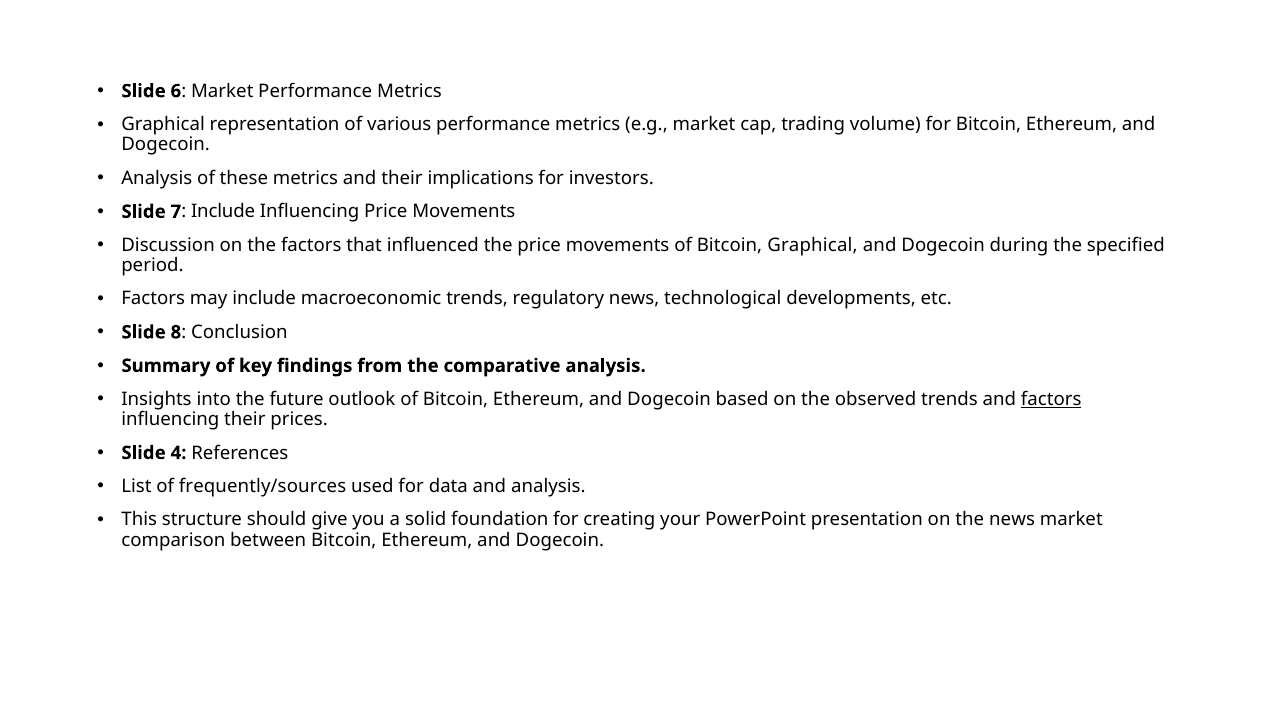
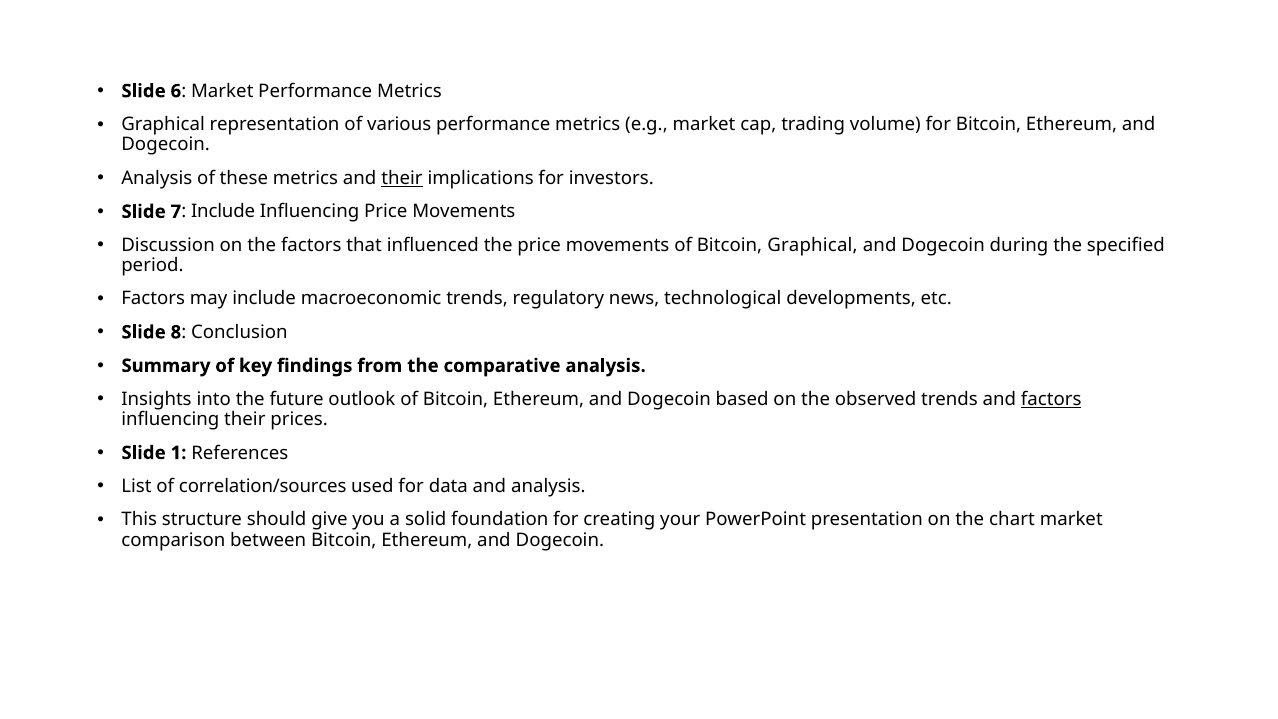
their at (402, 178) underline: none -> present
4: 4 -> 1
frequently/sources: frequently/sources -> correlation/sources
the news: news -> chart
